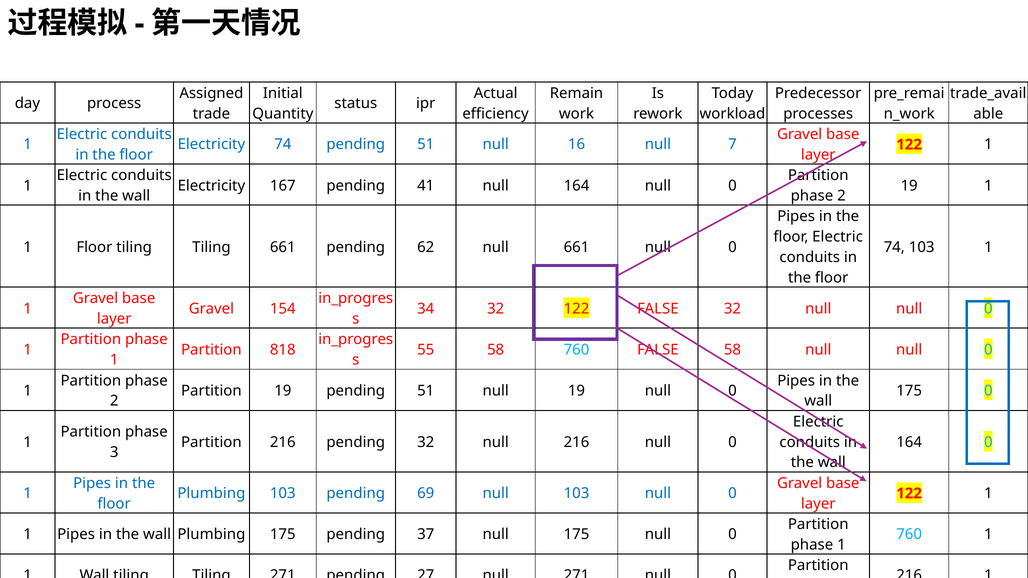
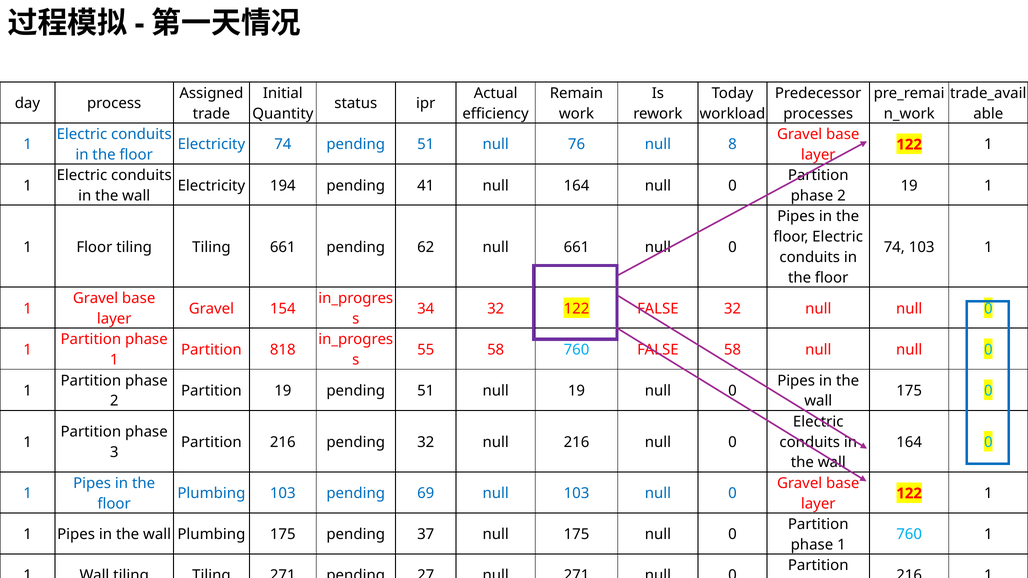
16: 16 -> 76
7: 7 -> 8
167: 167 -> 194
